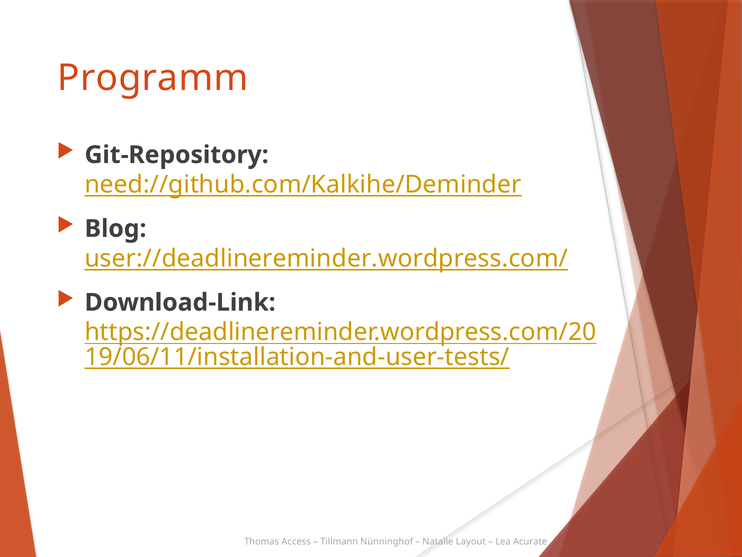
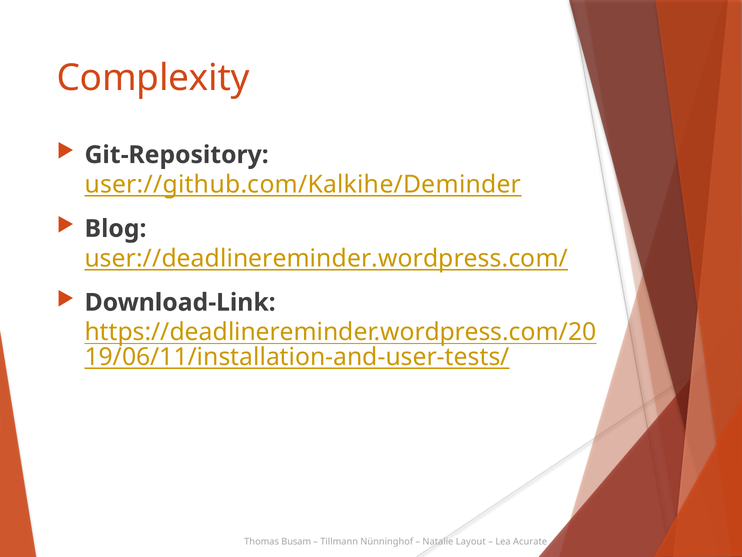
Programm: Programm -> Complexity
need://github.com/Kalkihe/Deminder: need://github.com/Kalkihe/Deminder -> user://github.com/Kalkihe/Deminder
Access: Access -> Busam
